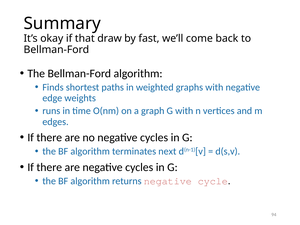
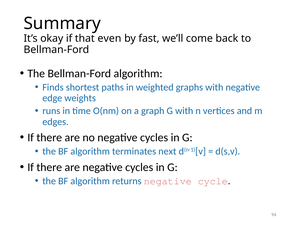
draw: draw -> even
